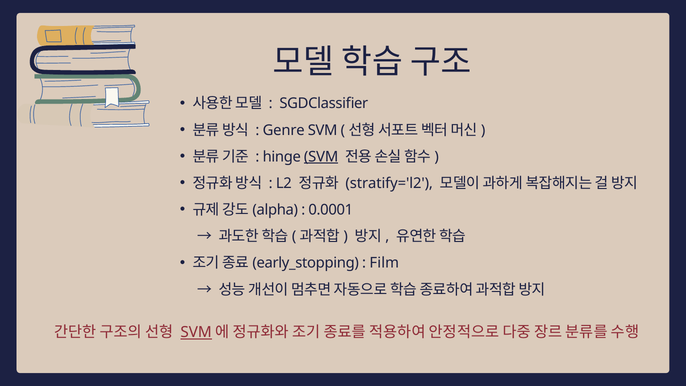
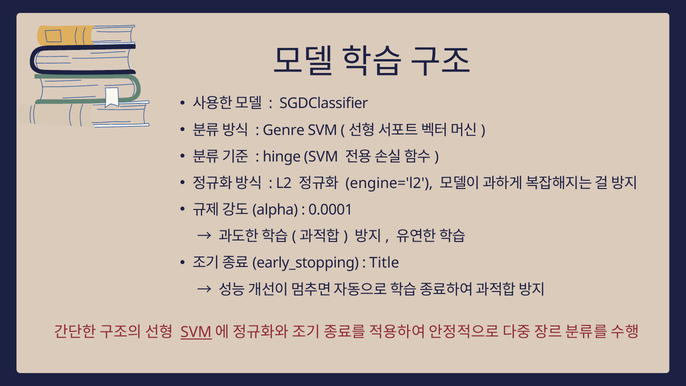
SVM at (321, 157) underline: present -> none
stratify='l2: stratify='l2 -> engine='l2
Film: Film -> Title
